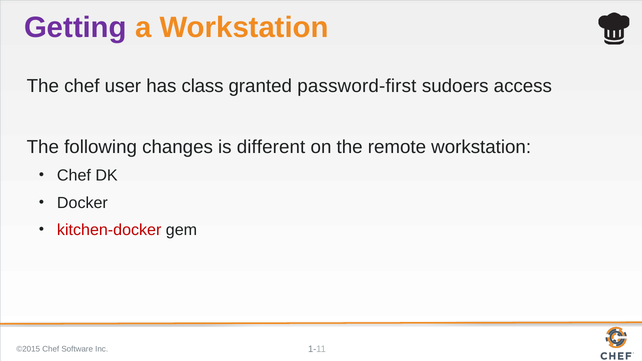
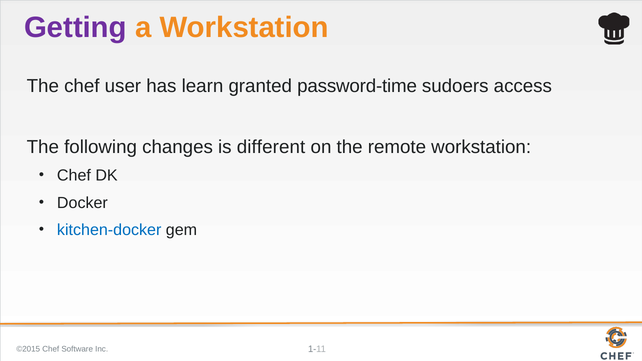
class: class -> learn
password-first: password-first -> password-time
kitchen-docker colour: red -> blue
